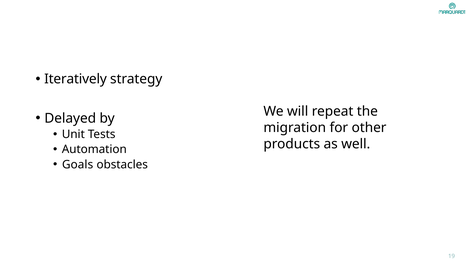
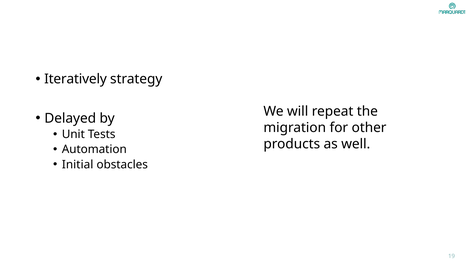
Goals: Goals -> Initial
